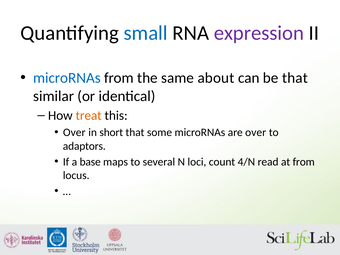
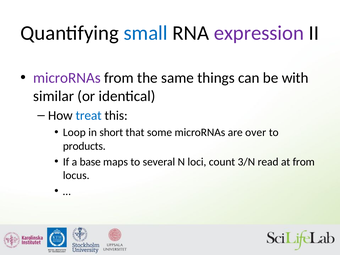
microRNAs at (67, 78) colour: blue -> purple
about: about -> things
be that: that -> with
treat colour: orange -> blue
Over at (74, 132): Over -> Loop
adaptors: adaptors -> products
4/N: 4/N -> 3/N
